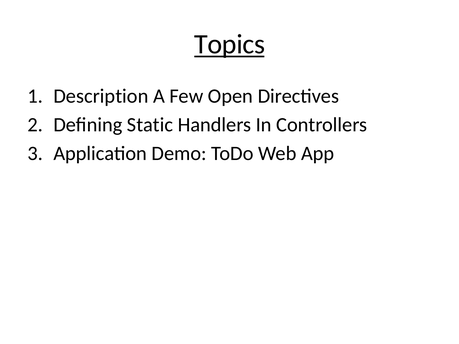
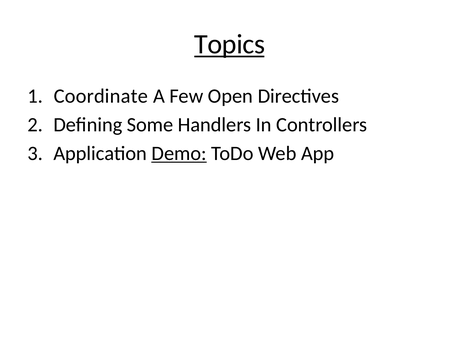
Description: Description -> Coordinate
Static: Static -> Some
Demo underline: none -> present
